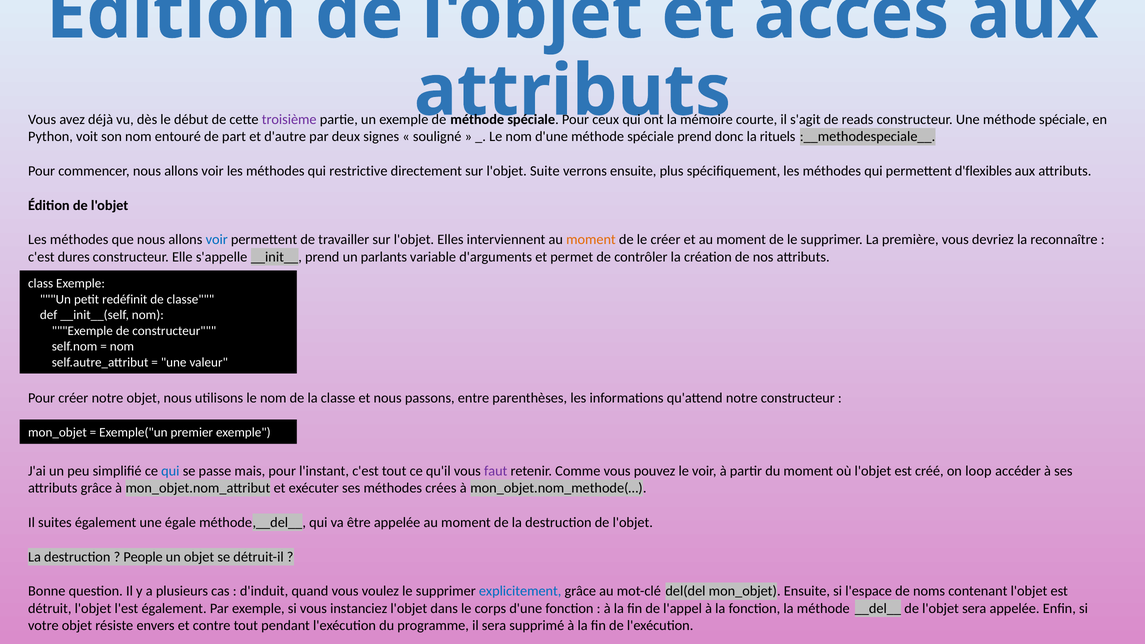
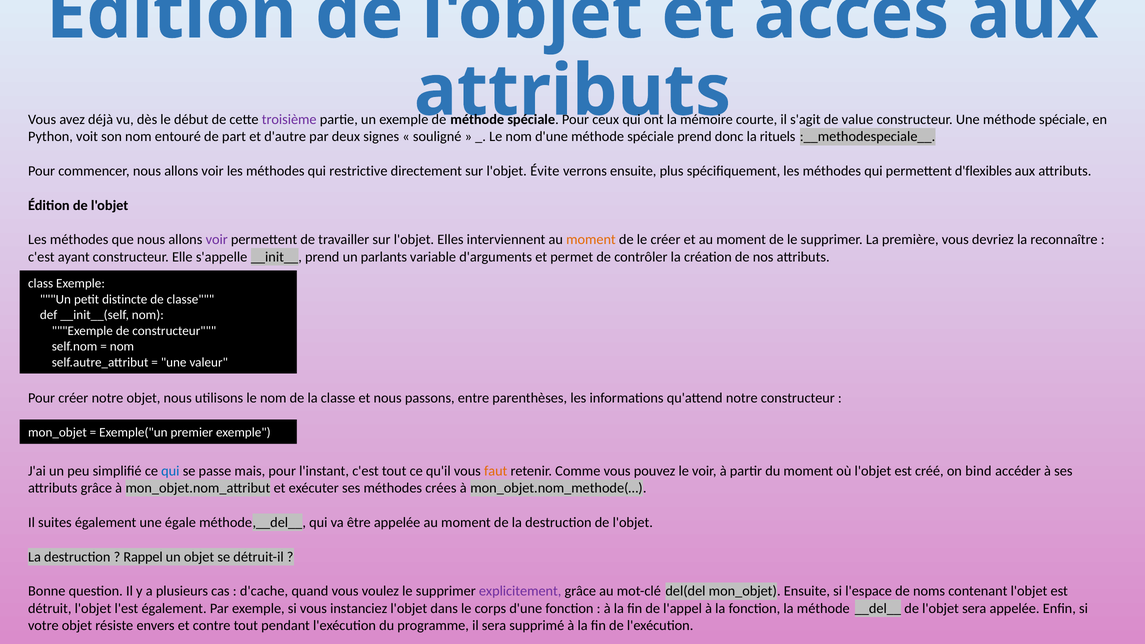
reads: reads -> value
Suite: Suite -> Évite
voir at (217, 240) colour: blue -> purple
dures: dures -> ayant
redéfinit: redéfinit -> distincte
faut colour: purple -> orange
loop: loop -> bind
People: People -> Rappel
d'induit: d'induit -> d'cache
explicitement colour: blue -> purple
